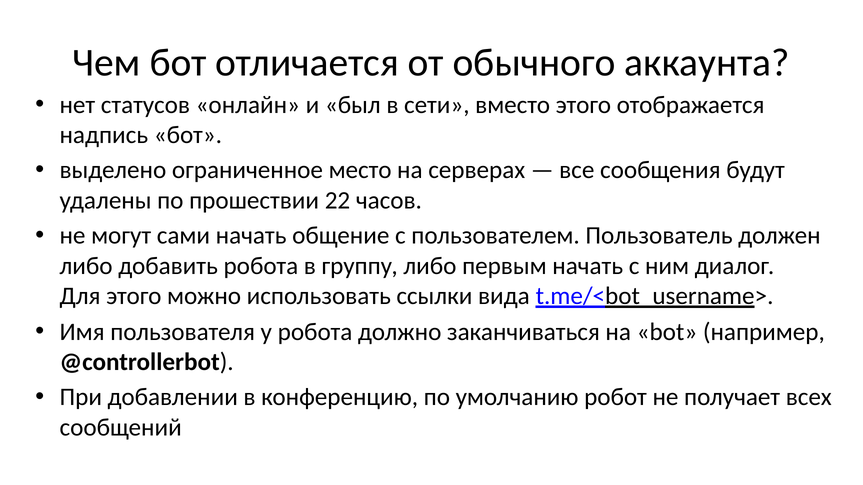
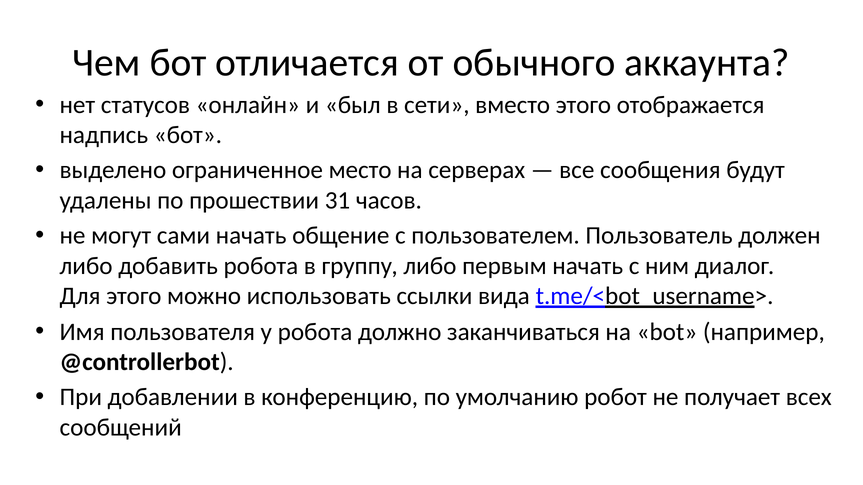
22: 22 -> 31
